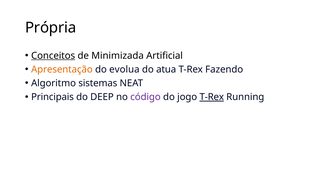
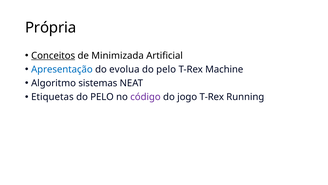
Apresentação colour: orange -> blue
atua at (166, 69): atua -> pelo
Fazendo: Fazendo -> Machine
Principais: Principais -> Etiquetas
DEEP at (102, 97): DEEP -> PELO
T-Rex at (212, 97) underline: present -> none
